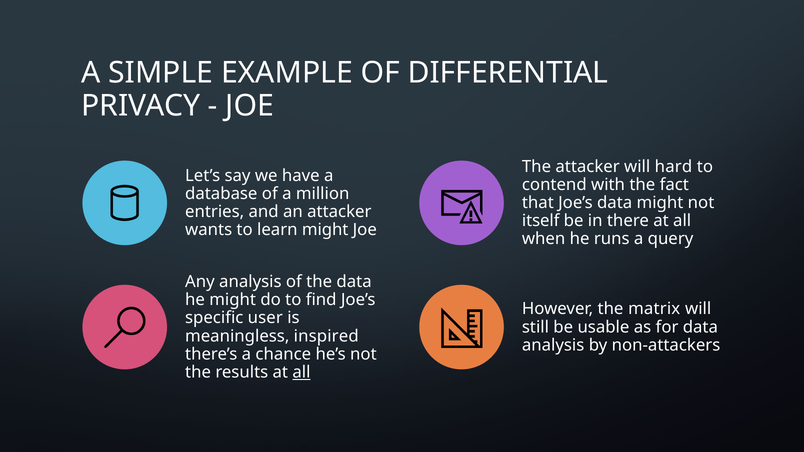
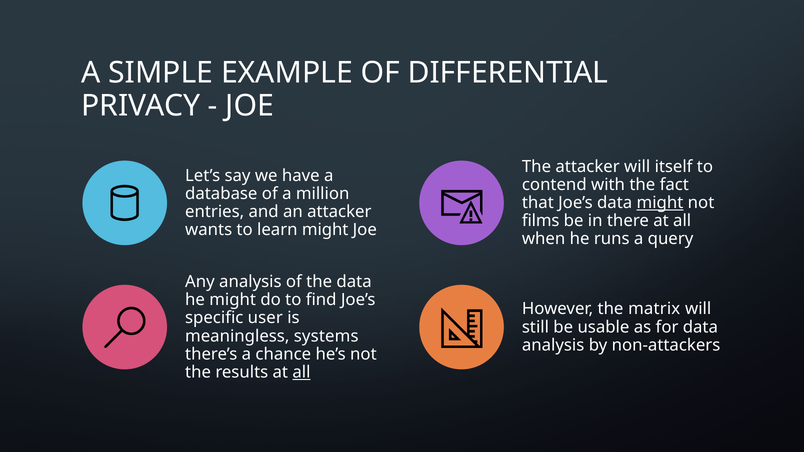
hard: hard -> itself
might at (660, 203) underline: none -> present
itself: itself -> films
inspired: inspired -> systems
